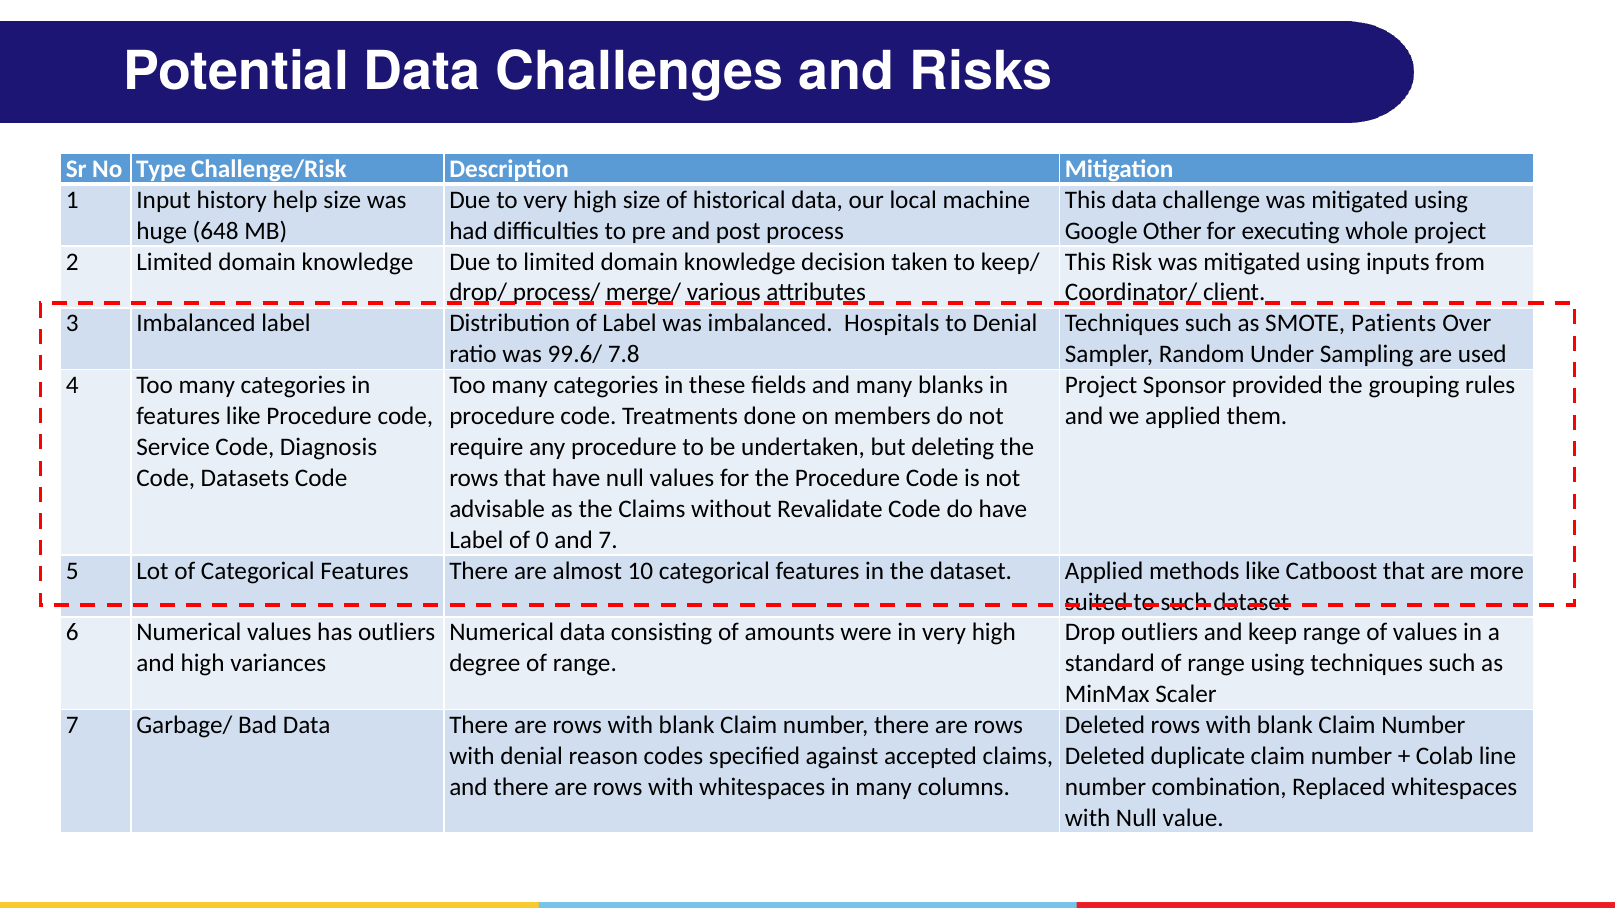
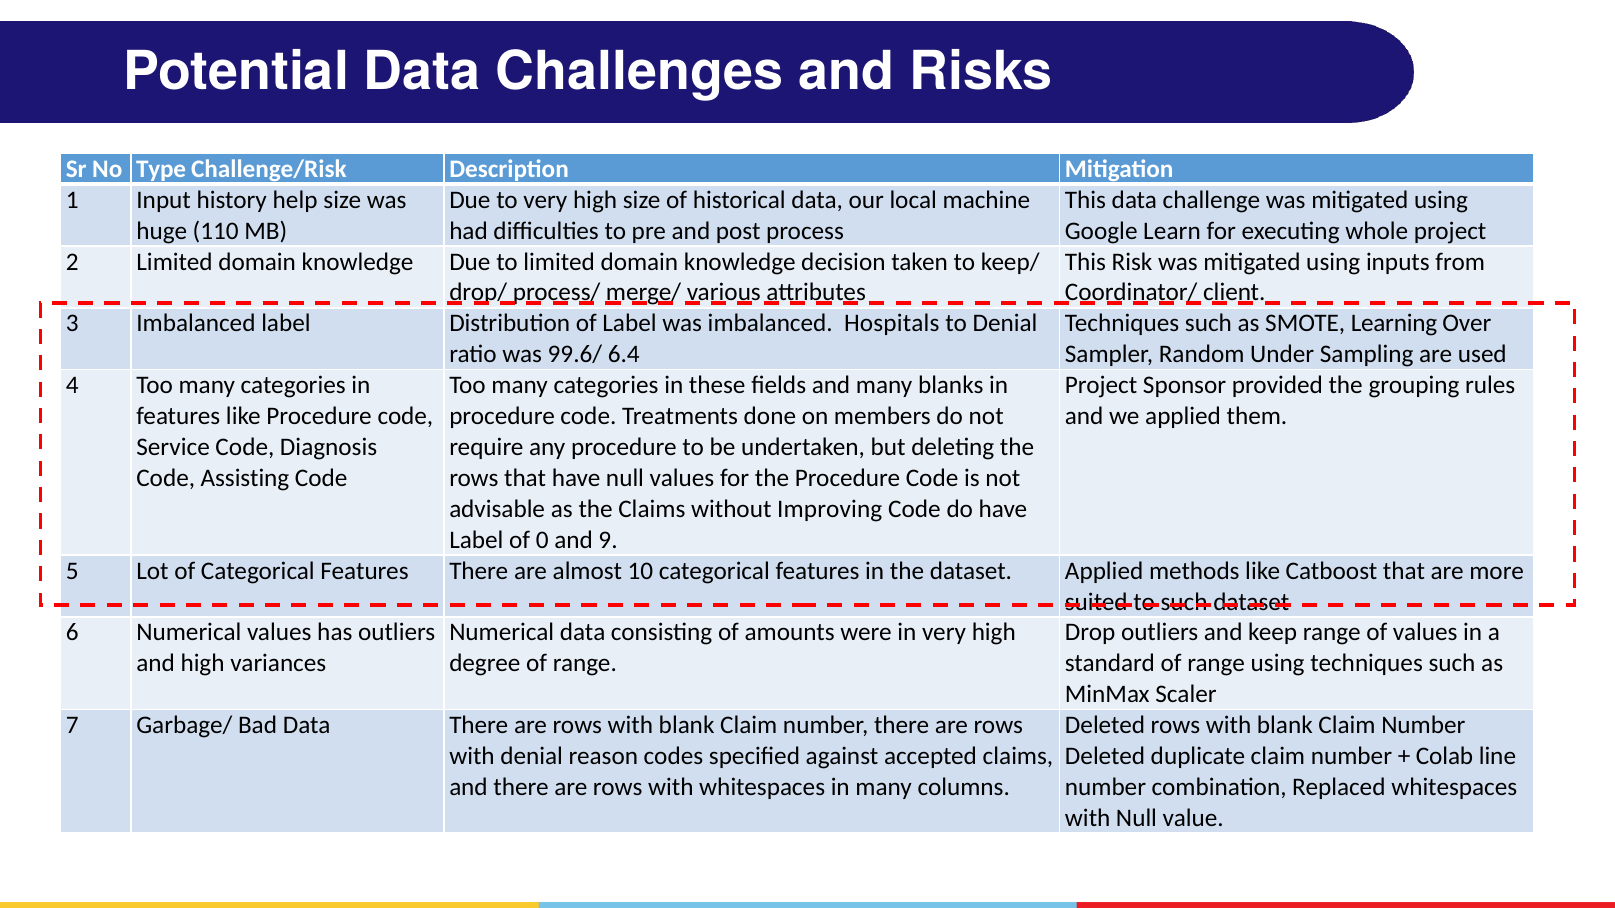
648: 648 -> 110
Other: Other -> Learn
Patients: Patients -> Learning
7.8: 7.8 -> 6.4
Datasets: Datasets -> Assisting
Revalidate: Revalidate -> Improving
and 7: 7 -> 9
